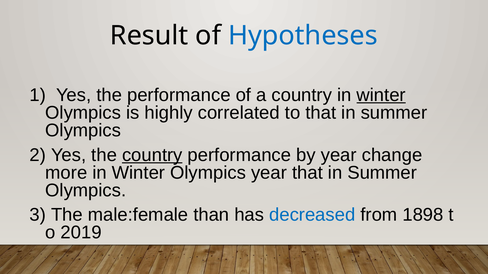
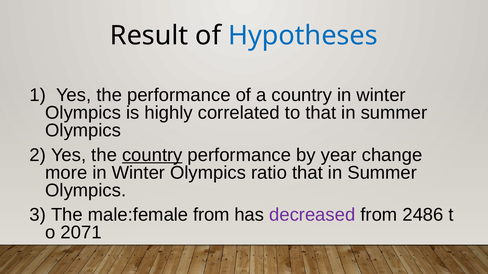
winter at (381, 95) underline: present -> none
Olympics year: year -> ratio
male:female than: than -> from
decreased colour: blue -> purple
1898: 1898 -> 2486
2019: 2019 -> 2071
